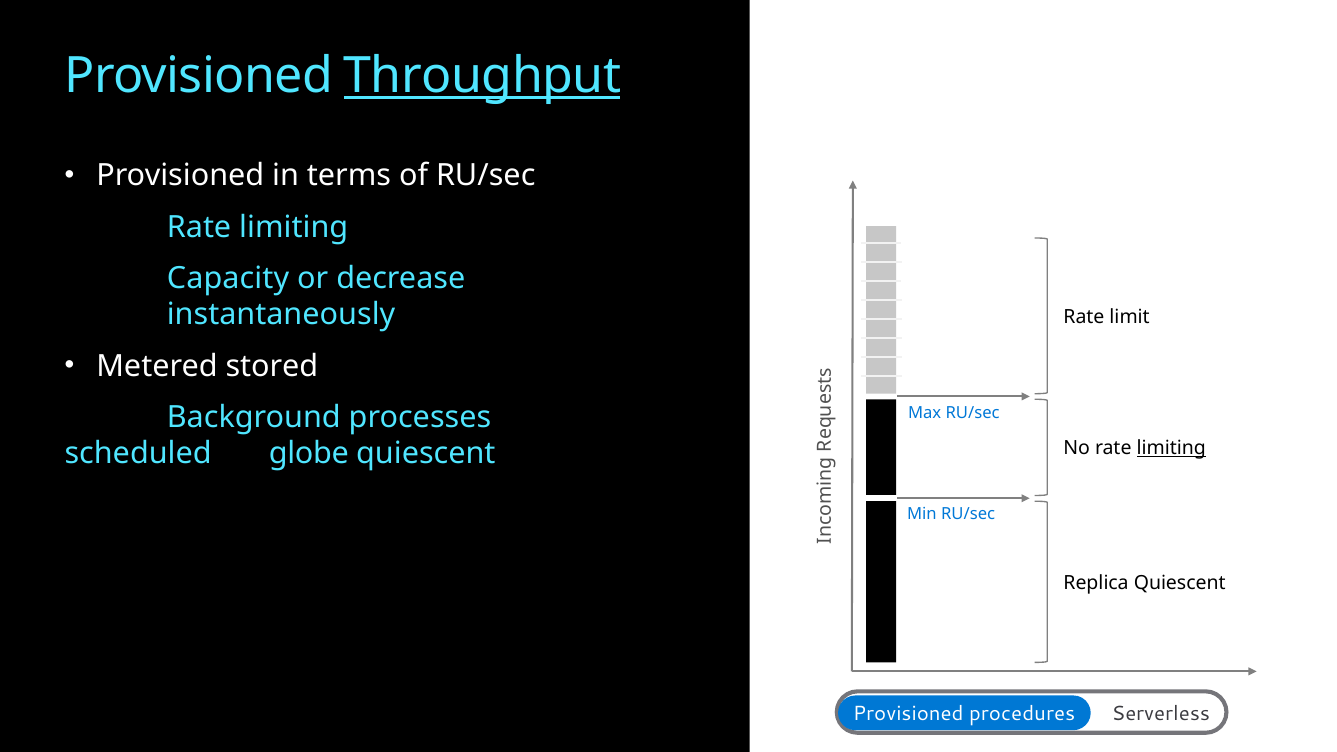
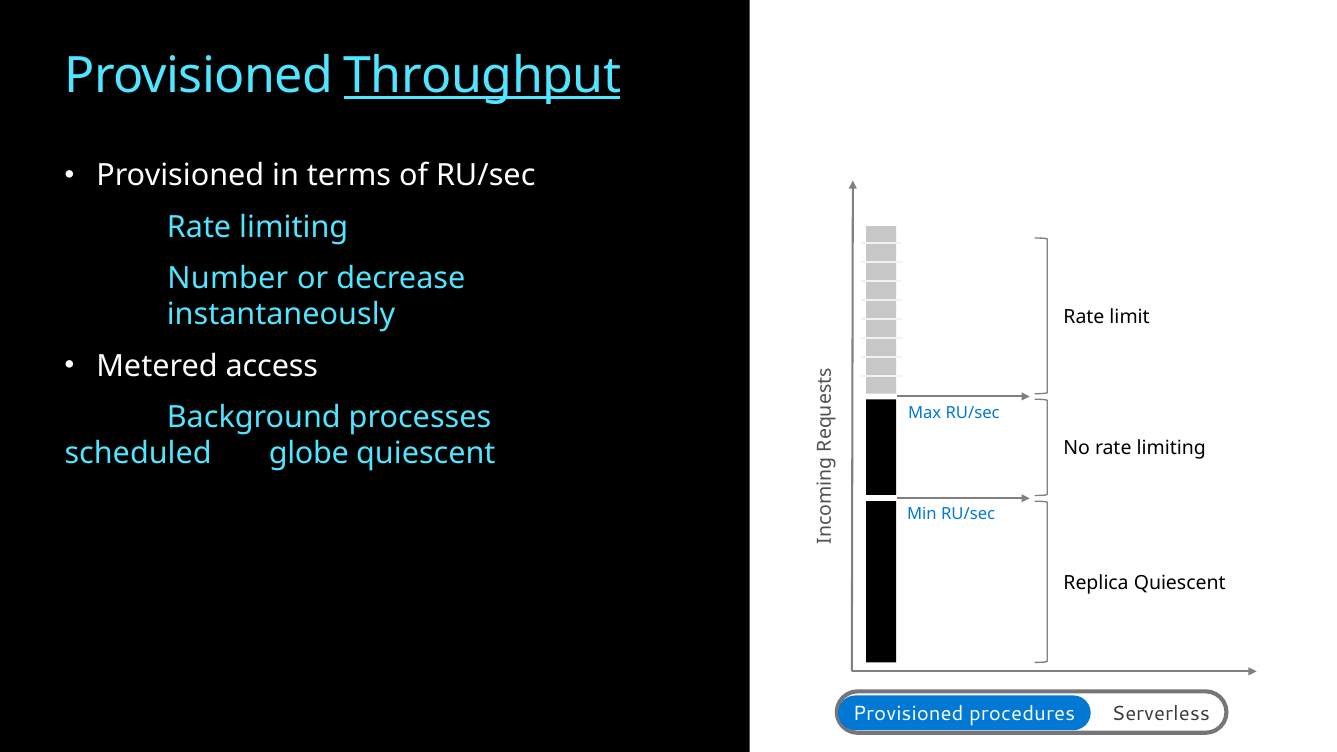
Capacity: Capacity -> Number
stored: stored -> access
limiting at (1171, 448) underline: present -> none
